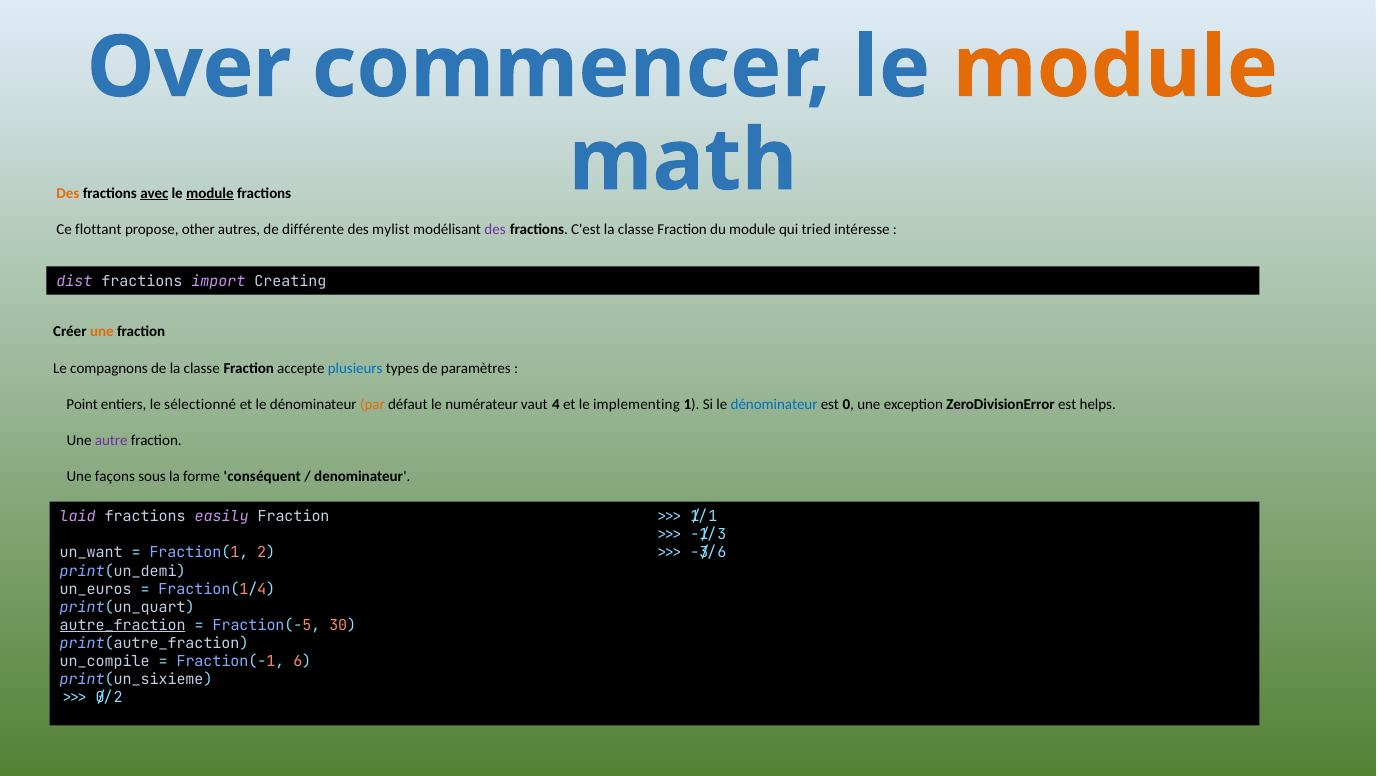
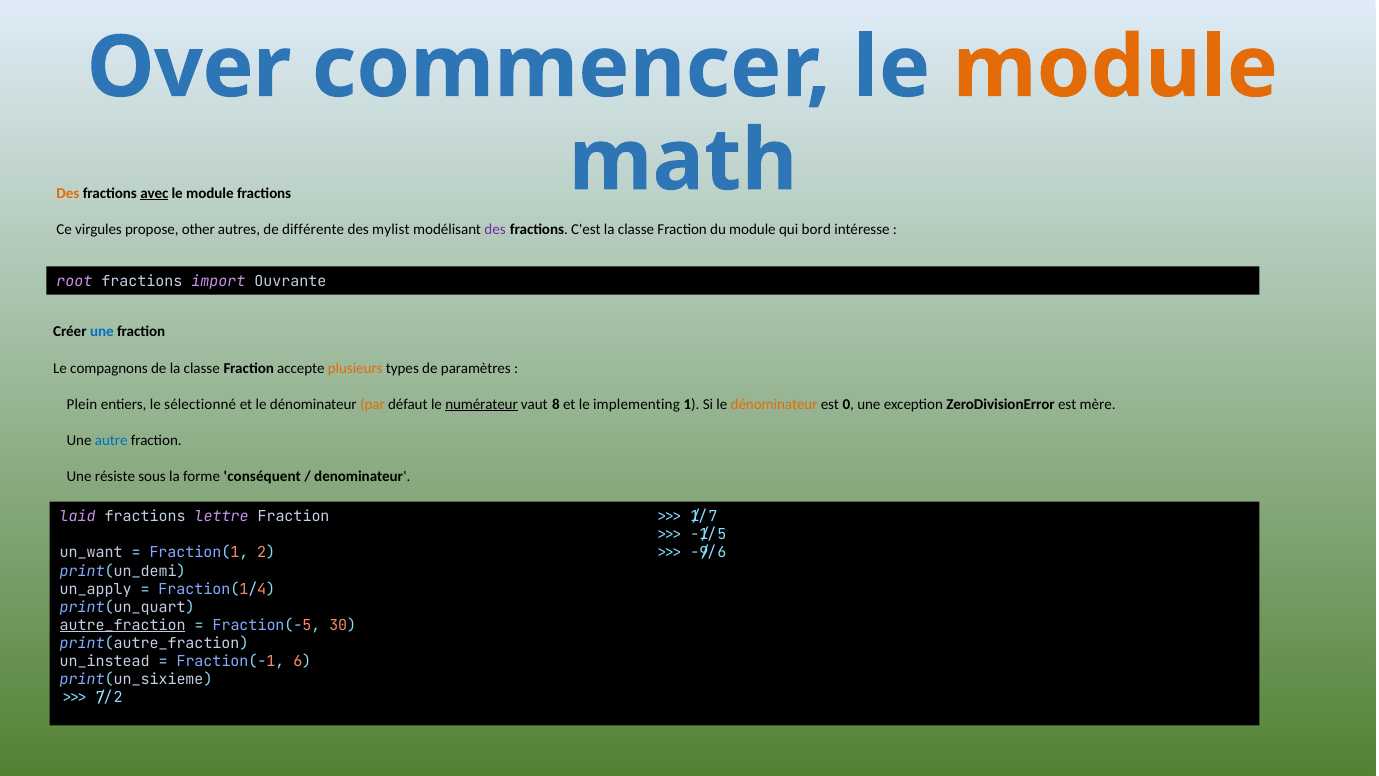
module at (210, 193) underline: present -> none
flottant: flottant -> virgules
tried: tried -> bord
dist: dist -> root
Creating: Creating -> Ouvrante
une at (102, 332) colour: orange -> blue
plusieurs colour: blue -> orange
Point: Point -> Plein
numérateur underline: none -> present
4: 4 -> 8
dénominateur at (774, 404) colour: blue -> orange
helps: helps -> mère
autre colour: purple -> blue
façons: façons -> résiste
easily: easily -> lettre
1/1: 1/1 -> 1/7
-1/3: -1/3 -> -1/5
-3/6: -3/6 -> -9/6
un_euros: un_euros -> un_apply
un_compile: un_compile -> un_instead
0/2: 0/2 -> 7/2
